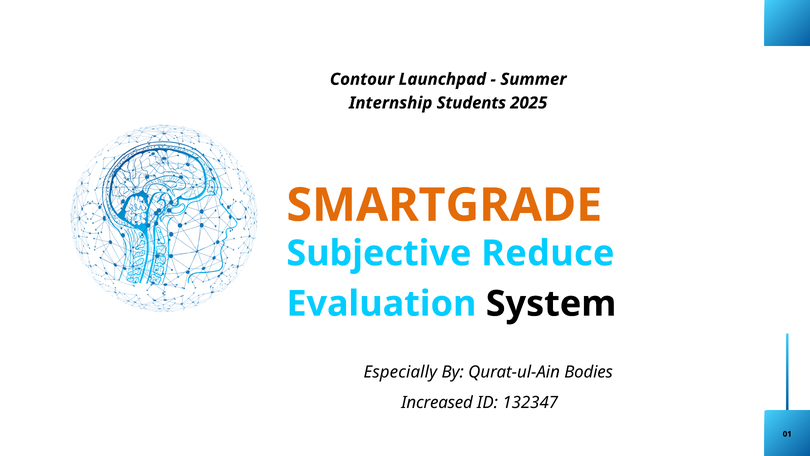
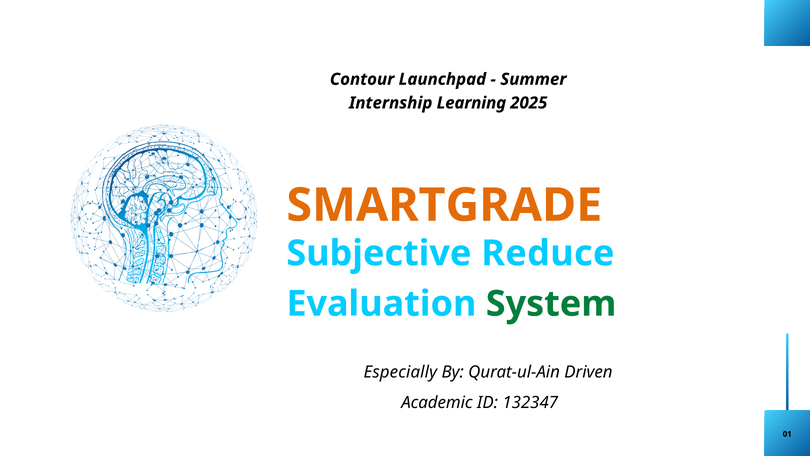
Students: Students -> Learning
System colour: black -> green
Bodies: Bodies -> Driven
Increased: Increased -> Academic
